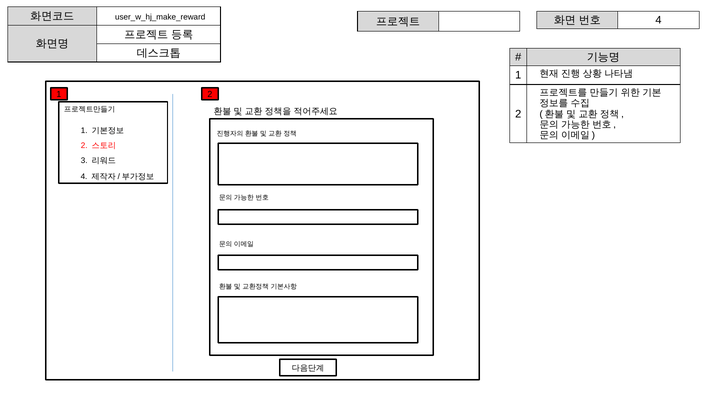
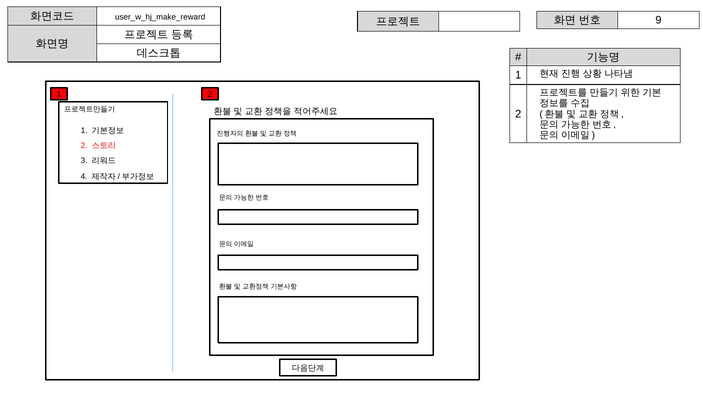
4 at (659, 20): 4 -> 9
